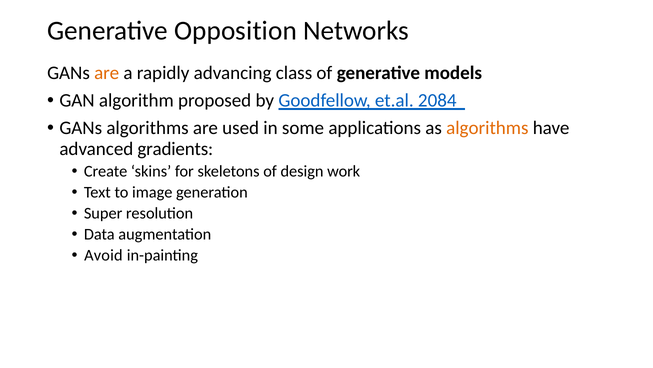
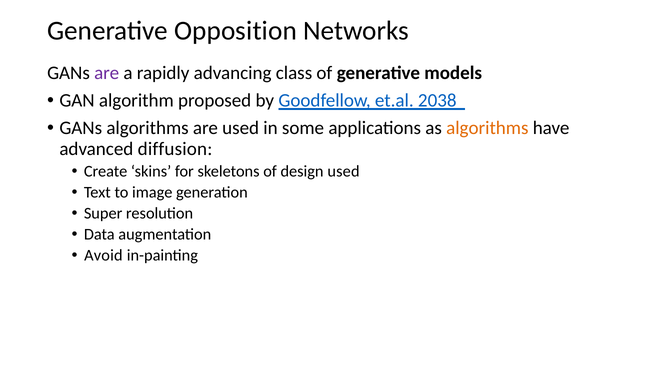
are at (107, 73) colour: orange -> purple
2084: 2084 -> 2038
gradients: gradients -> diffusion
design work: work -> used
